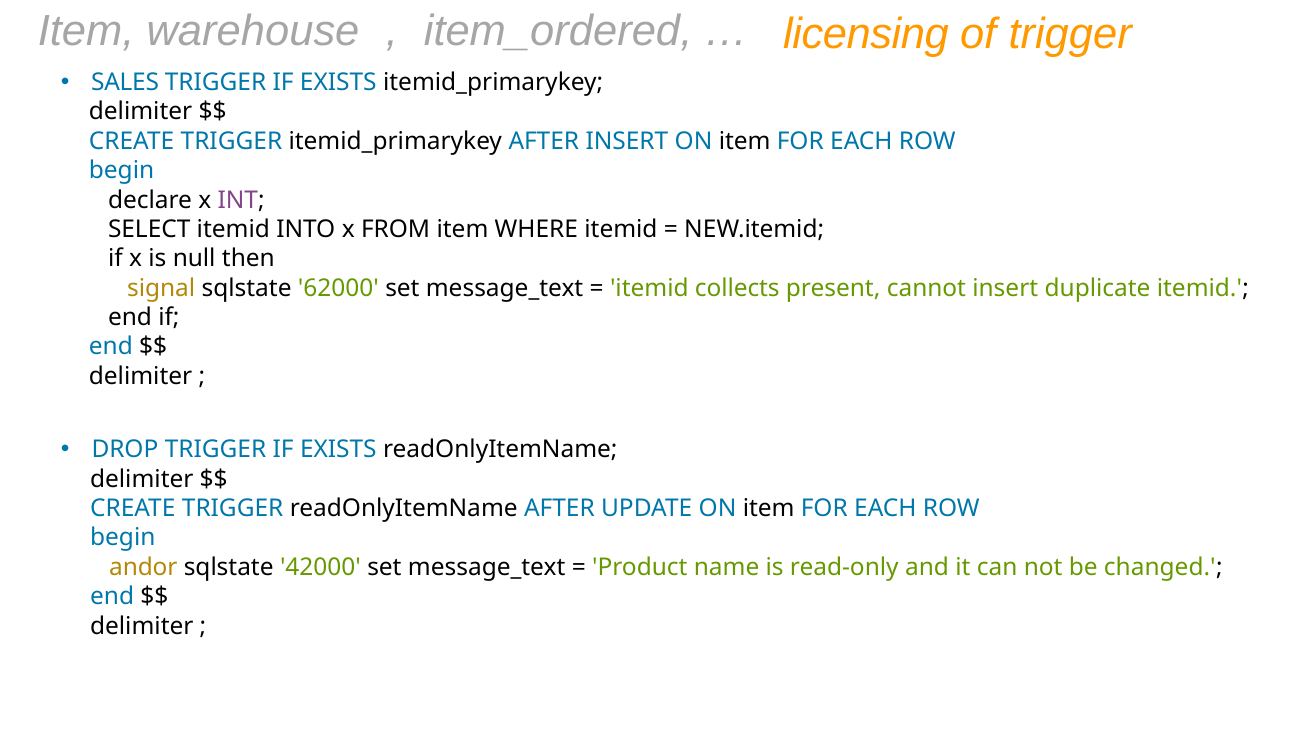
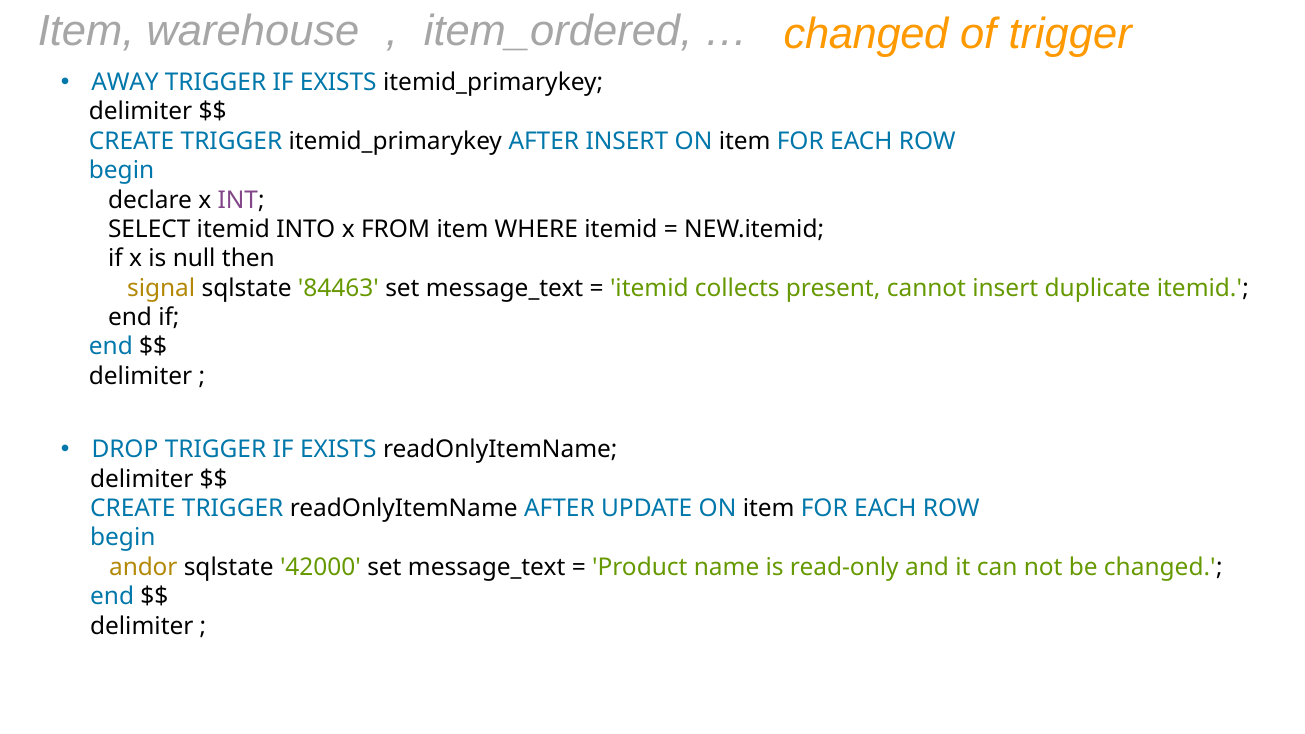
licensing at (866, 34): licensing -> changed
SALES: SALES -> AWAY
62000: 62000 -> 84463
